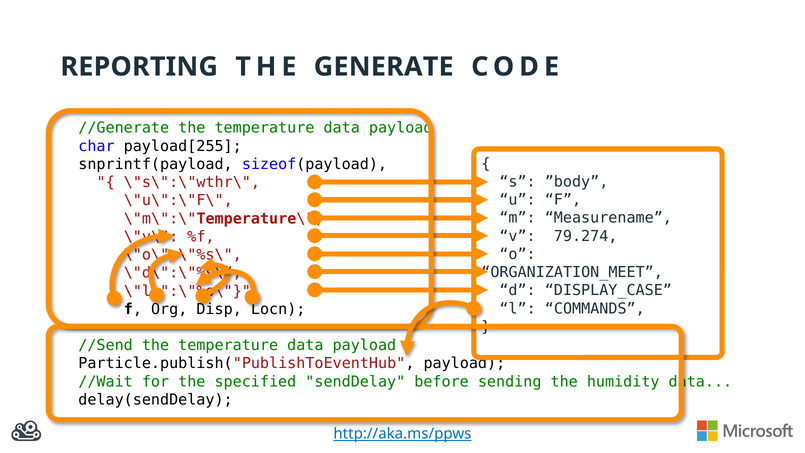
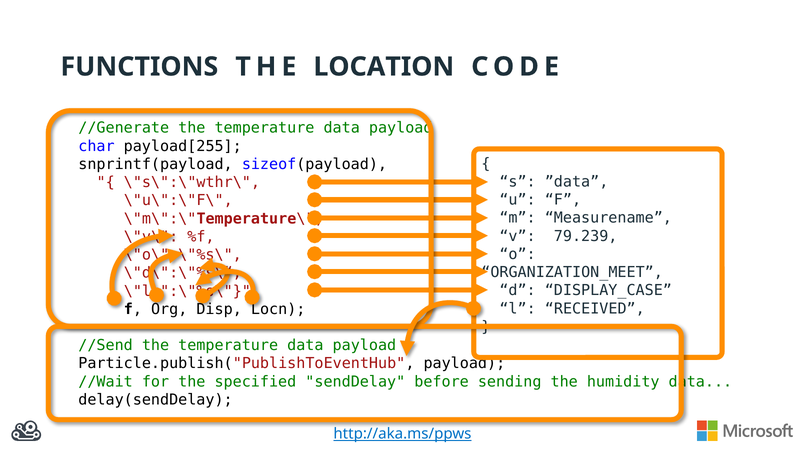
REPORTING: REPORTING -> FUNCTIONS
GENERATE: GENERATE -> LOCATION
”body: ”body -> ”data
79.274: 79.274 -> 79.239
COMMANDS: COMMANDS -> RECEIVED
